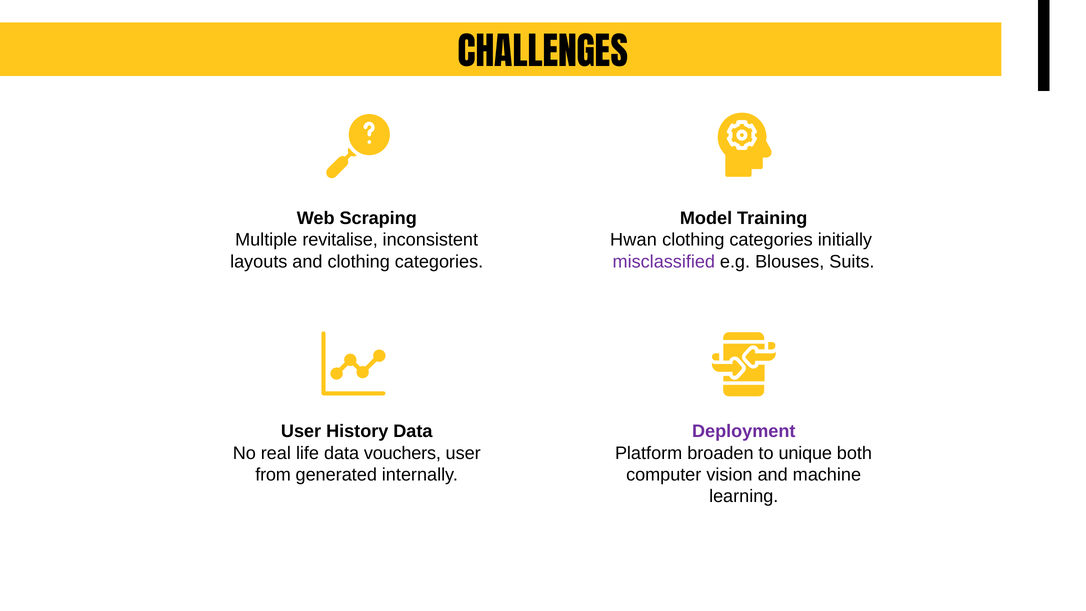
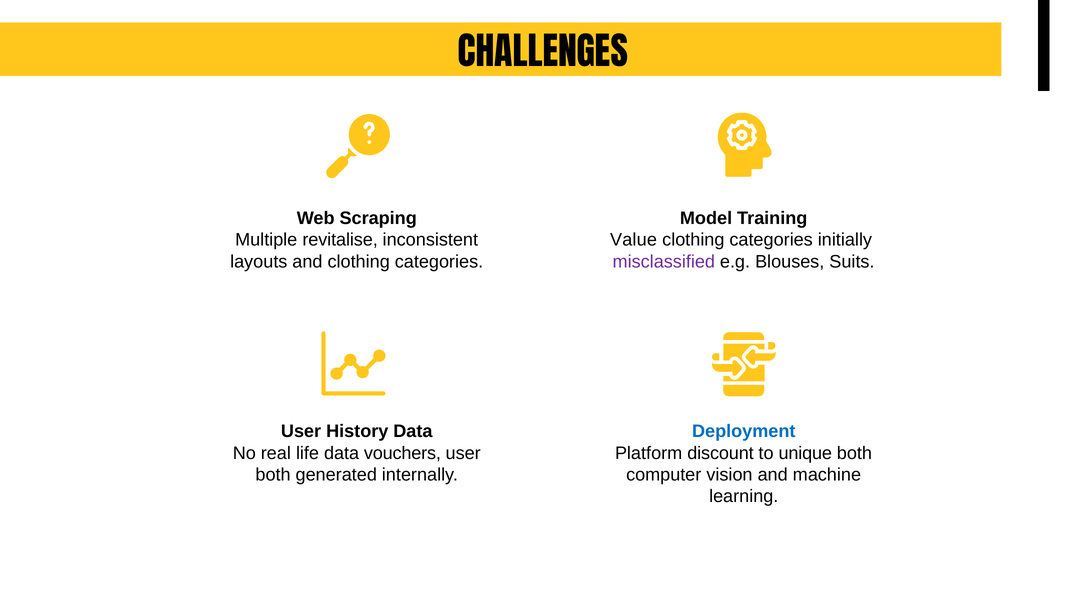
Hwan: Hwan -> Value
Deployment colour: purple -> blue
broaden: broaden -> discount
from at (273, 475): from -> both
